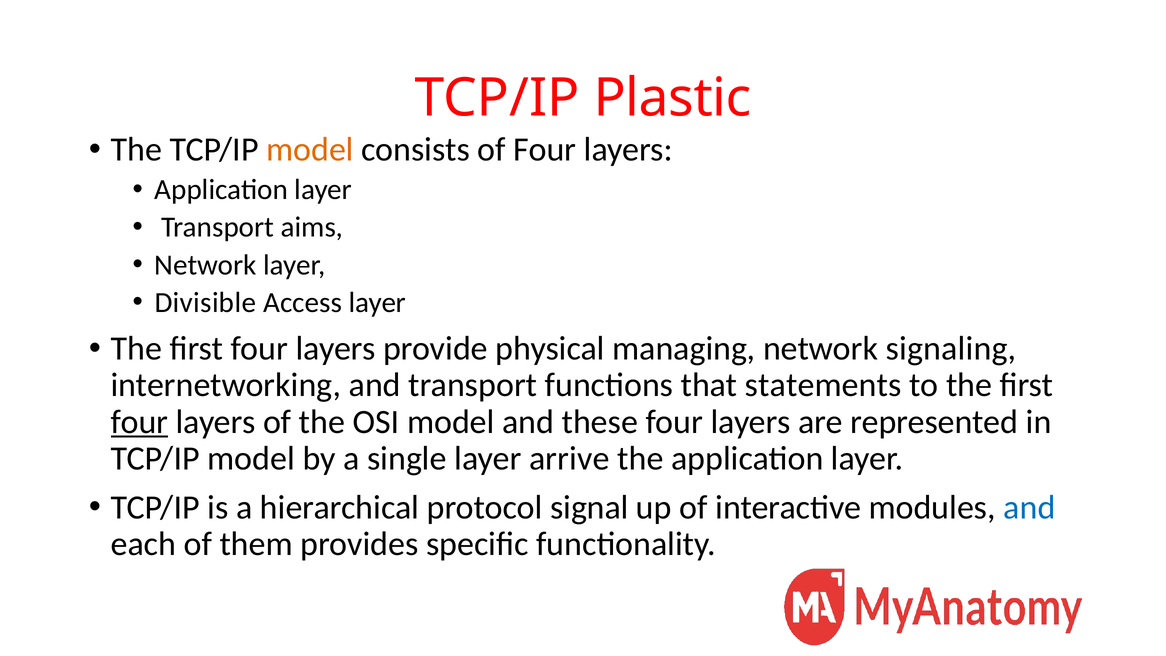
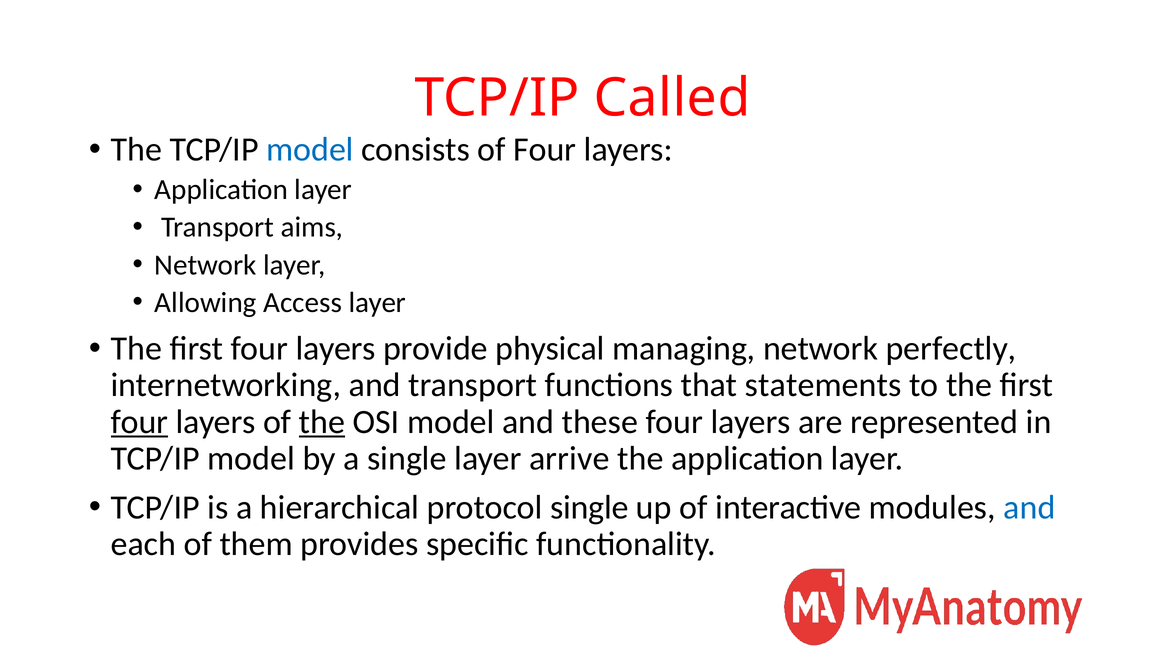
Plastic: Plastic -> Called
model at (310, 150) colour: orange -> blue
Divisible: Divisible -> Allowing
signaling: signaling -> perfectly
the at (322, 422) underline: none -> present
protocol signal: signal -> single
